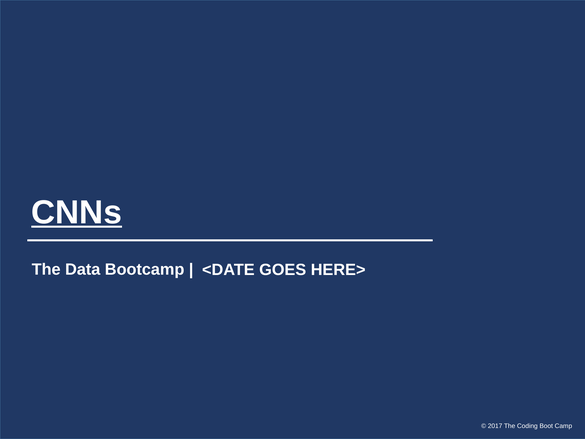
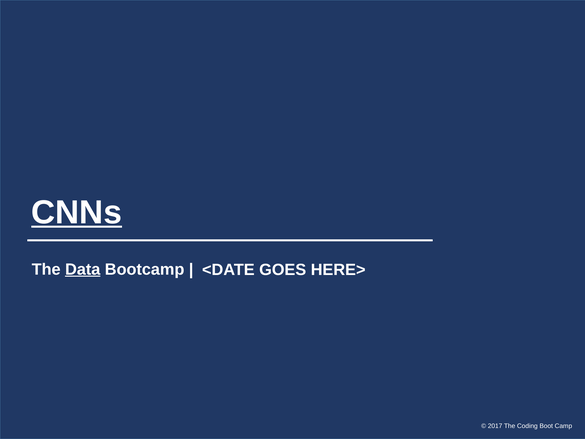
Data underline: none -> present
